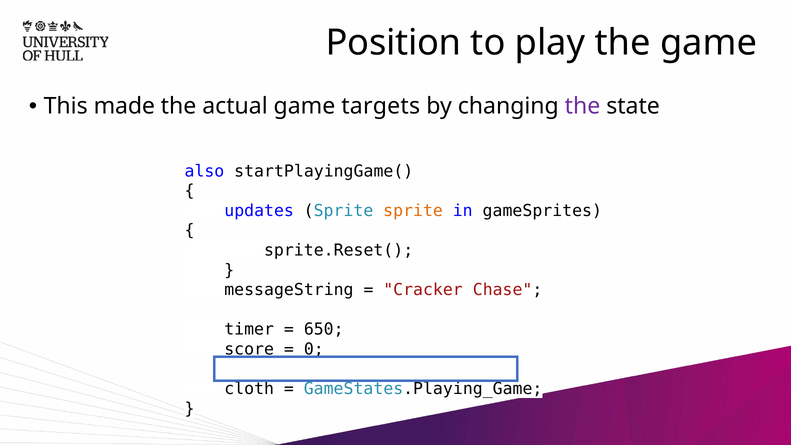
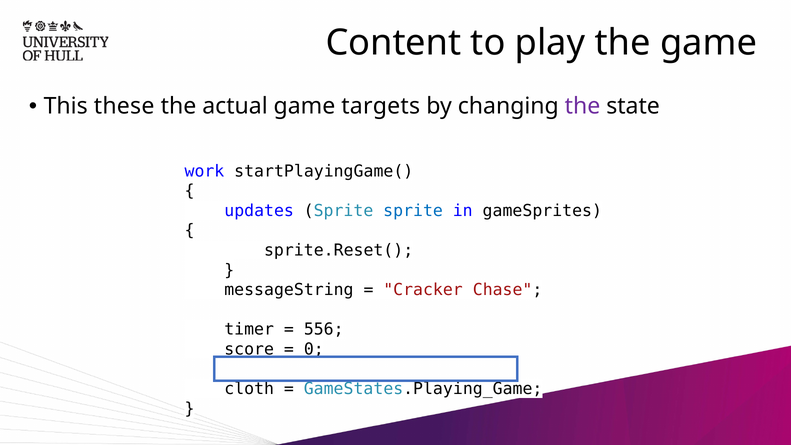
Position: Position -> Content
made: made -> these
also: also -> work
sprite at (413, 211) colour: orange -> blue
650: 650 -> 556
